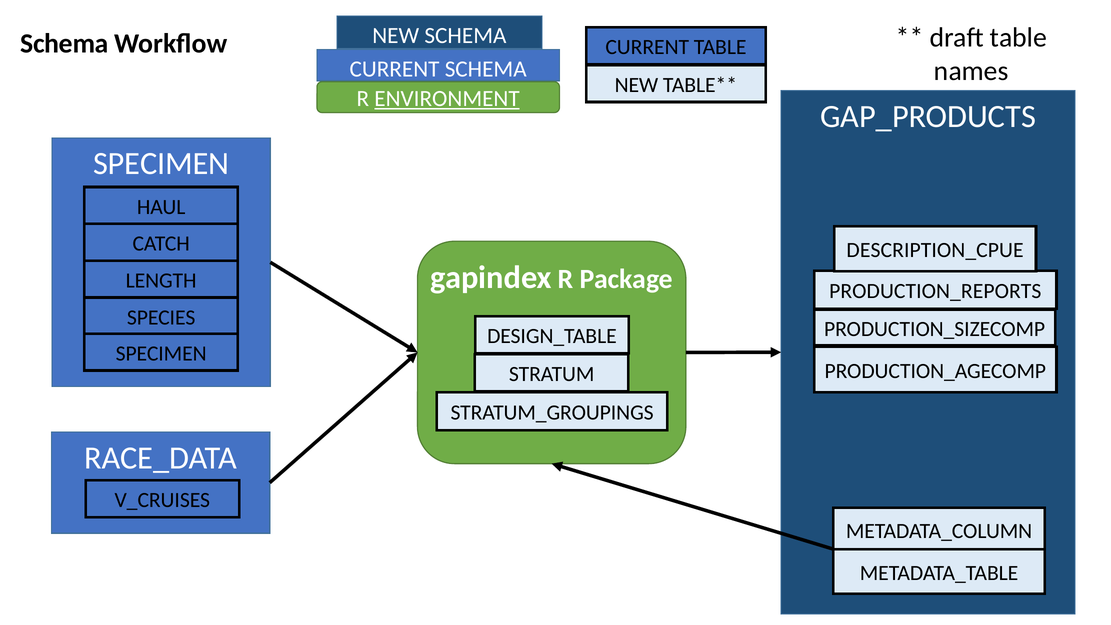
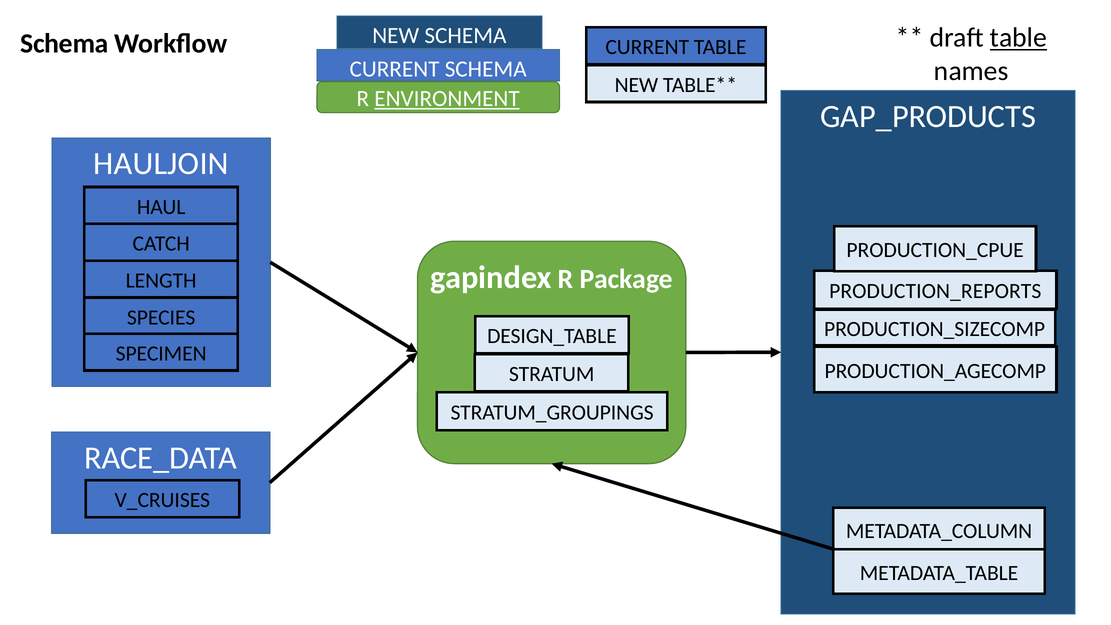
table at (1018, 38) underline: none -> present
SPECIMEN at (161, 164): SPECIMEN -> HAULJOIN
DESCRIPTION_CPUE: DESCRIPTION_CPUE -> PRODUCTION_CPUE
